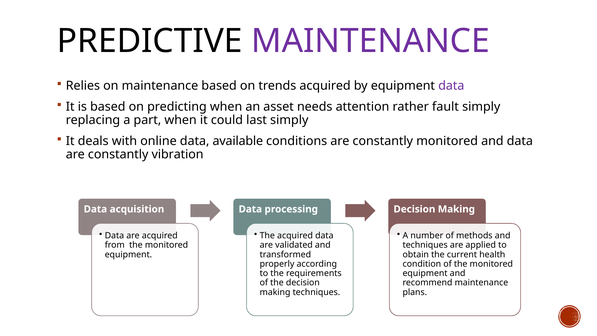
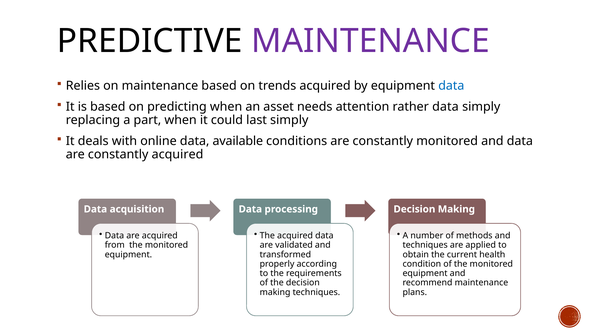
data at (451, 86) colour: purple -> blue
rather fault: fault -> data
constantly vibration: vibration -> acquired
